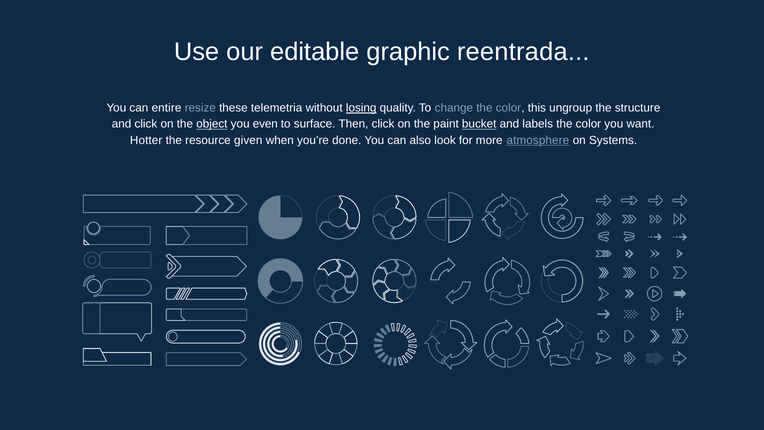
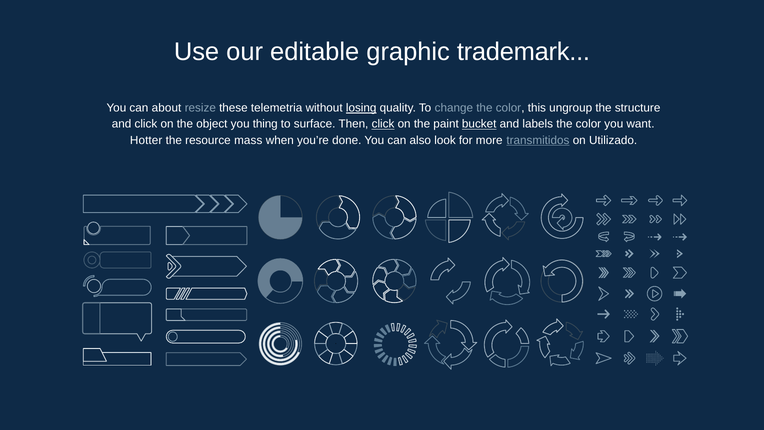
reentrada: reentrada -> trademark
entire: entire -> about
object underline: present -> none
even: even -> thing
click at (383, 124) underline: none -> present
given: given -> mass
atmosphere: atmosphere -> transmitidos
Systems: Systems -> Utilizado
